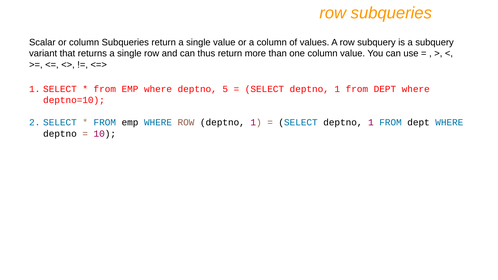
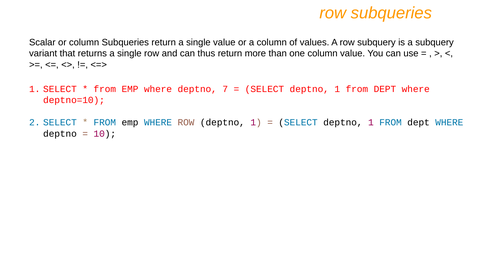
5: 5 -> 7
